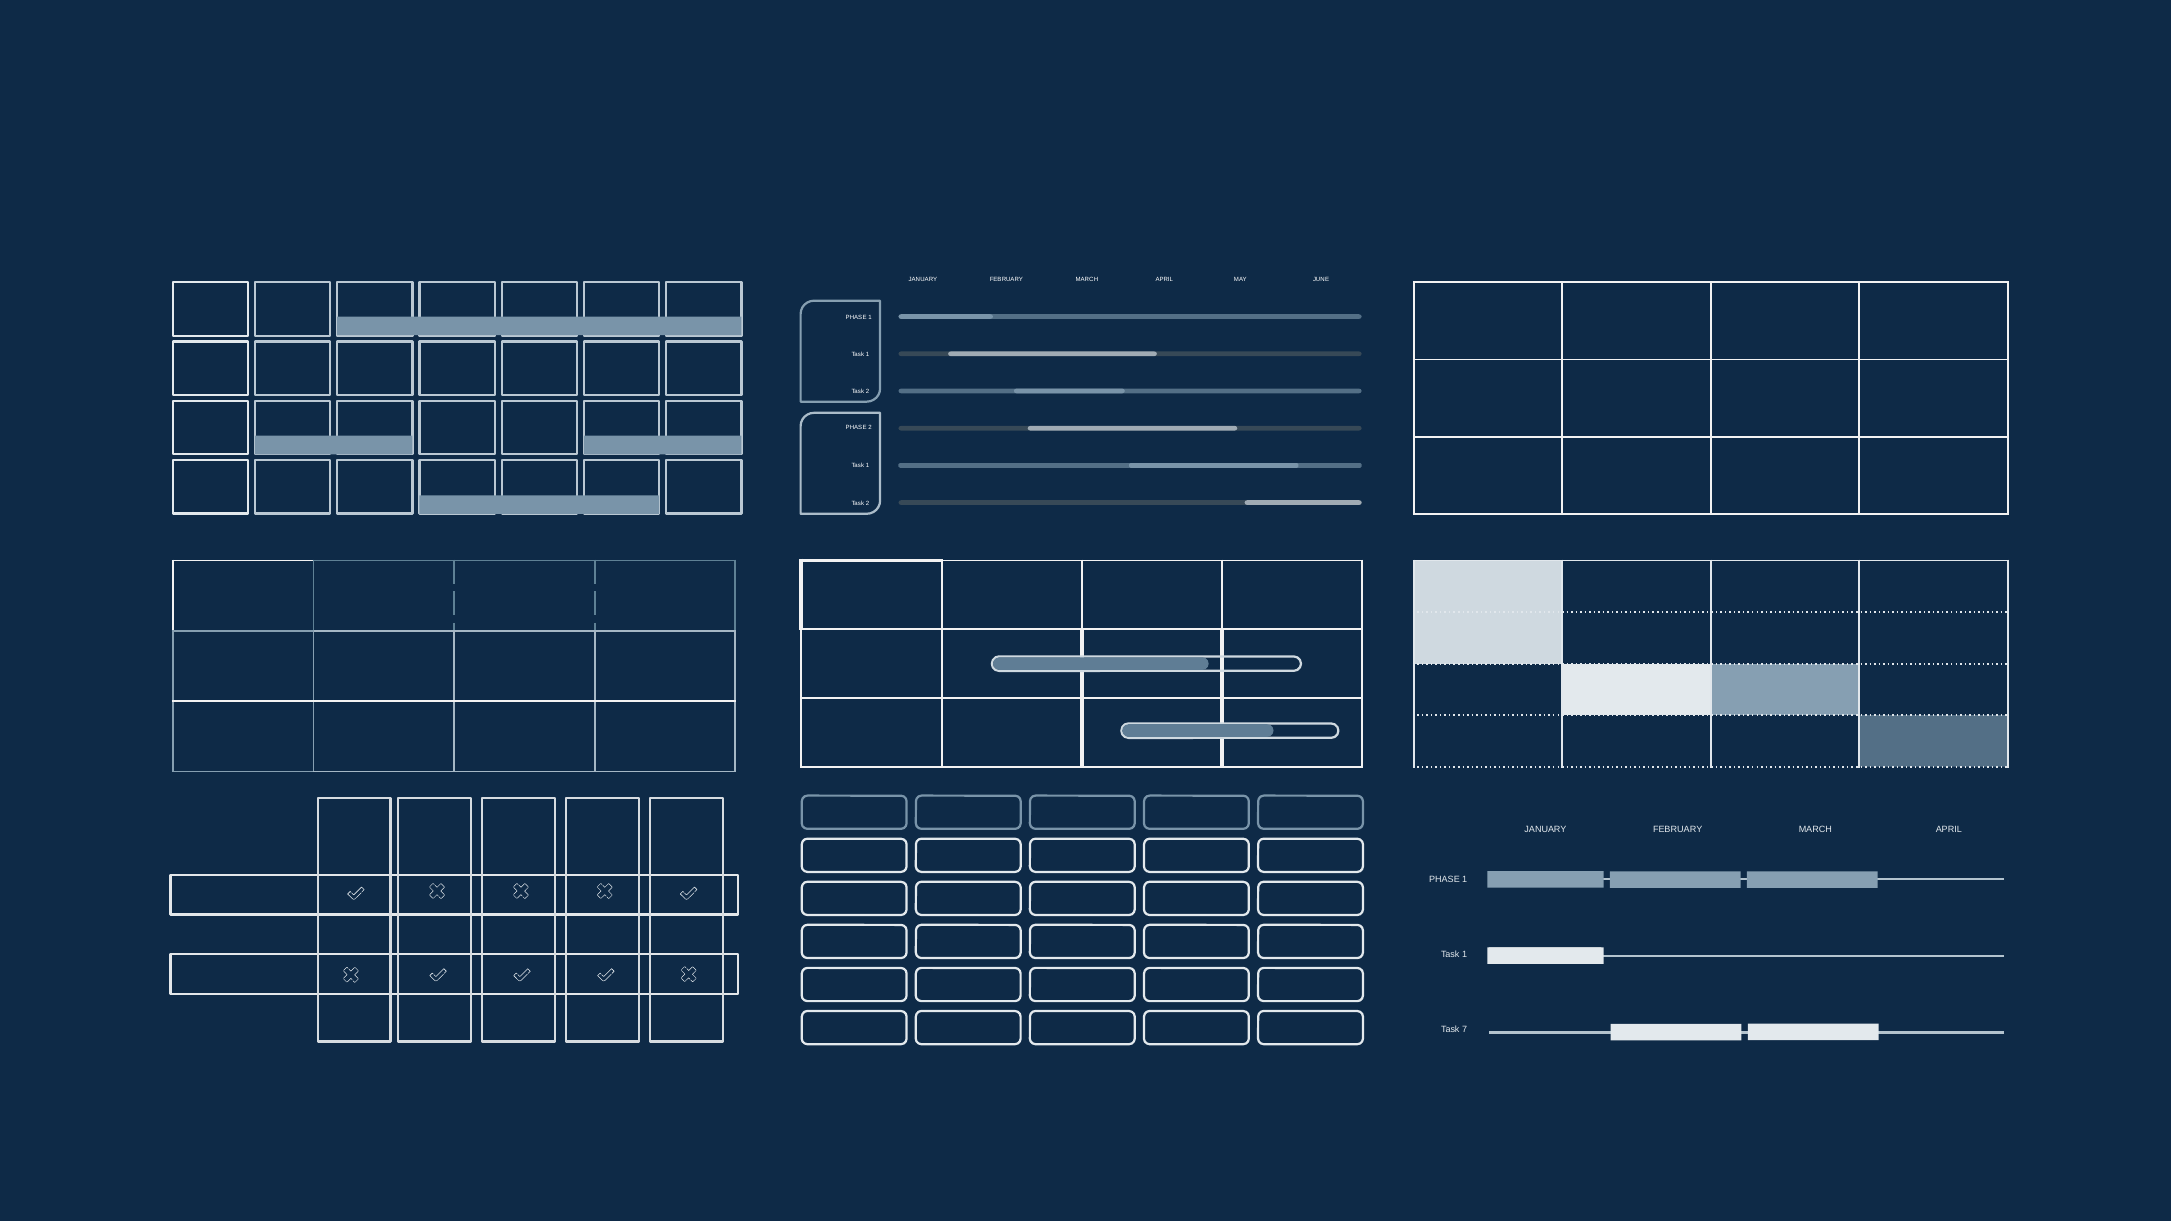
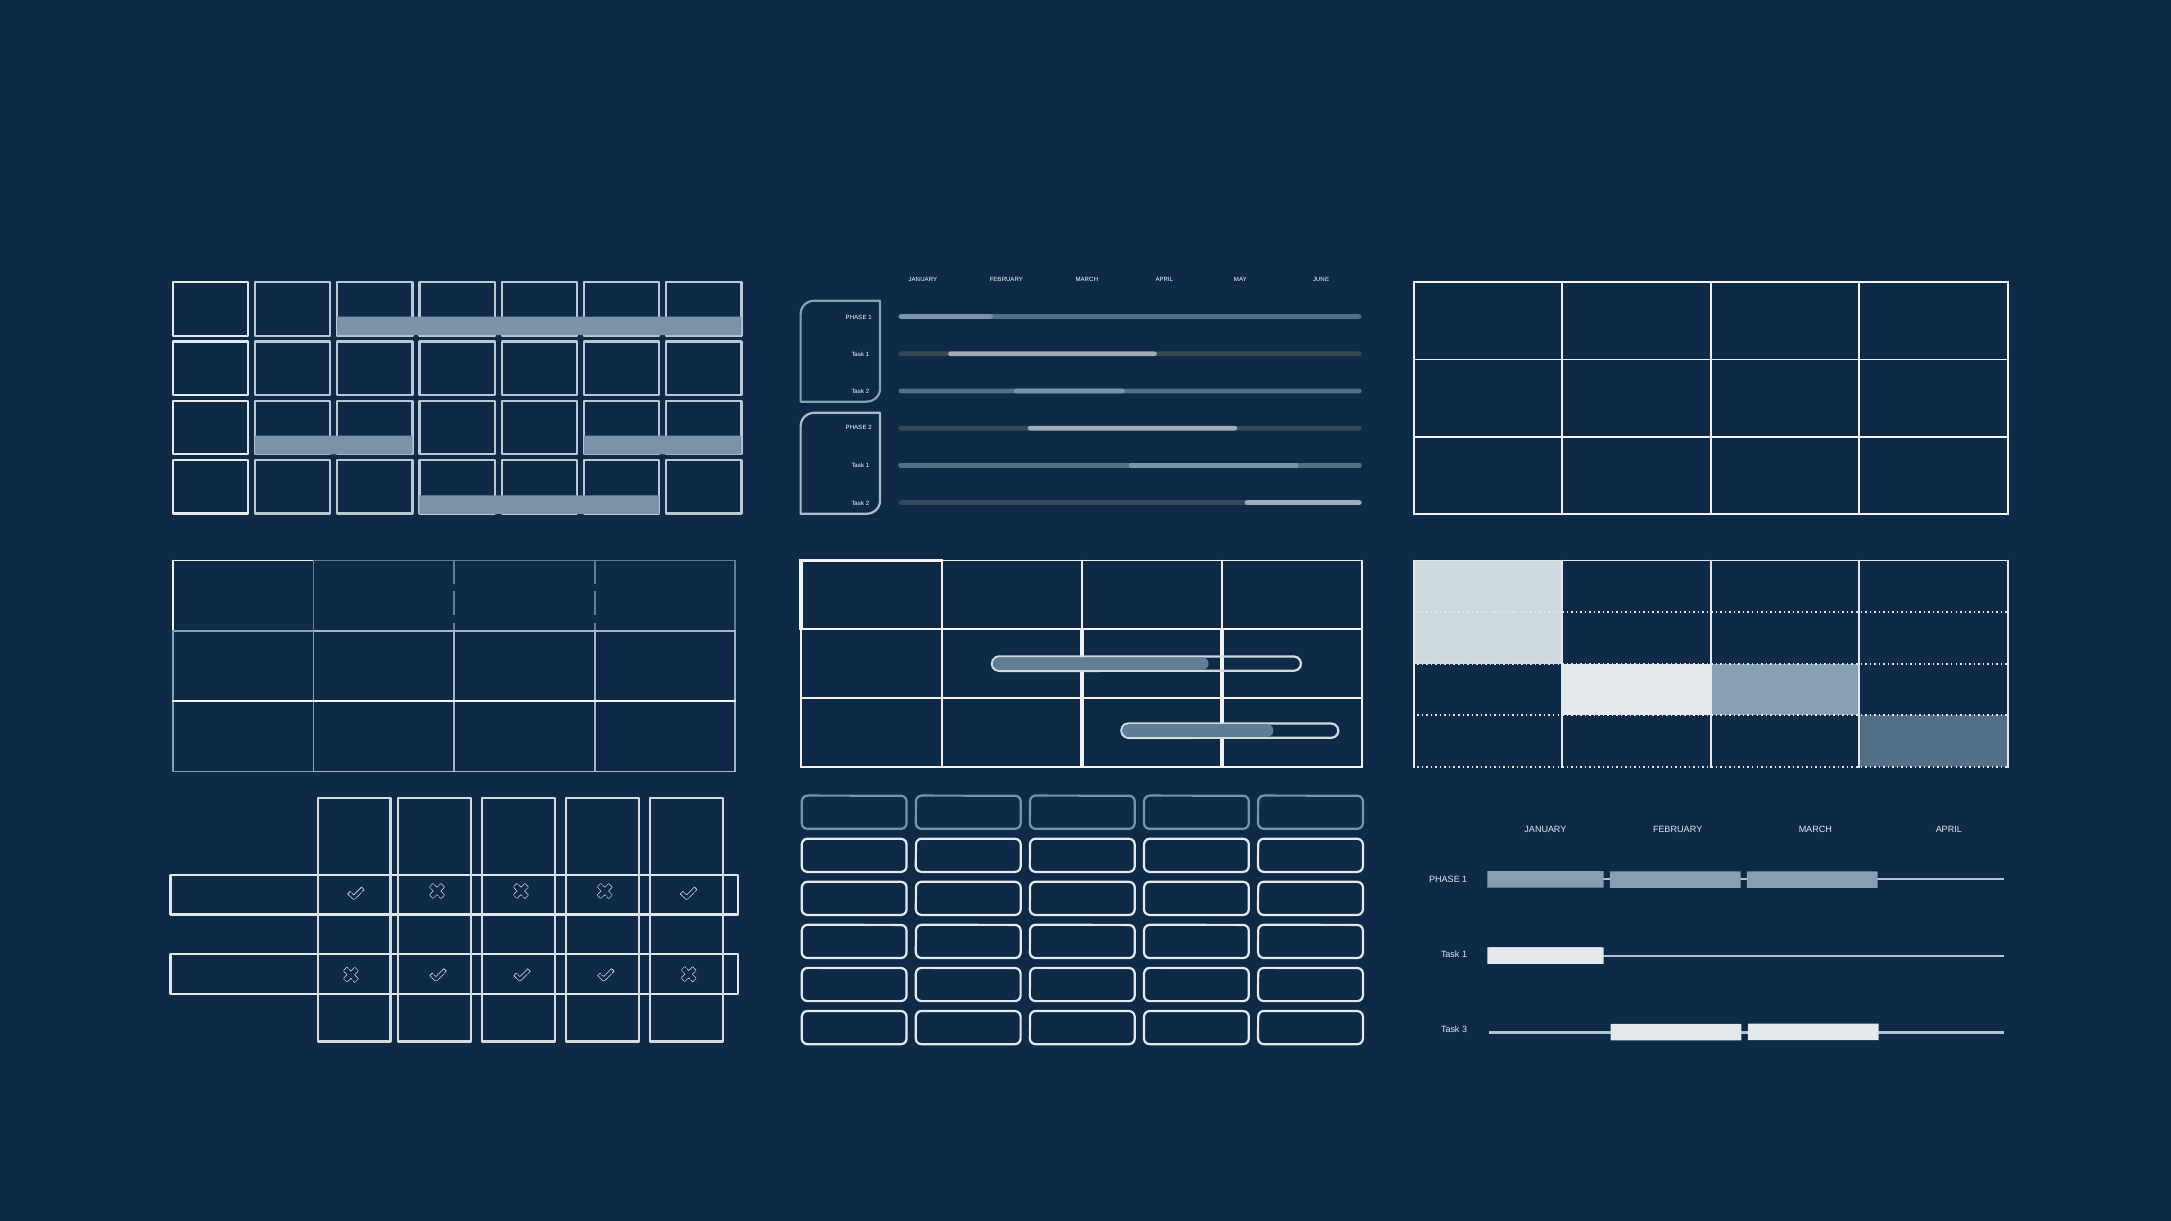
7: 7 -> 3
